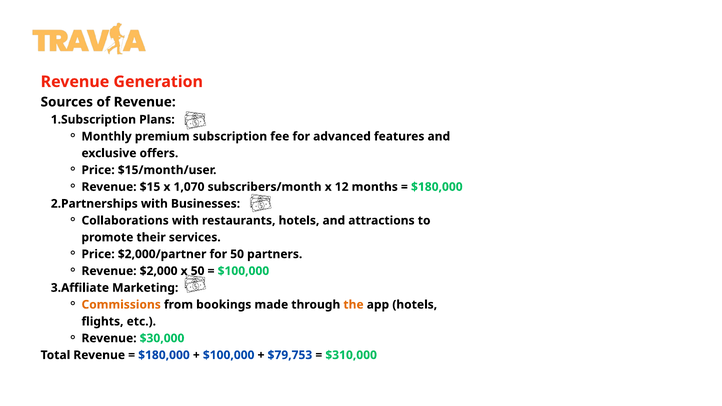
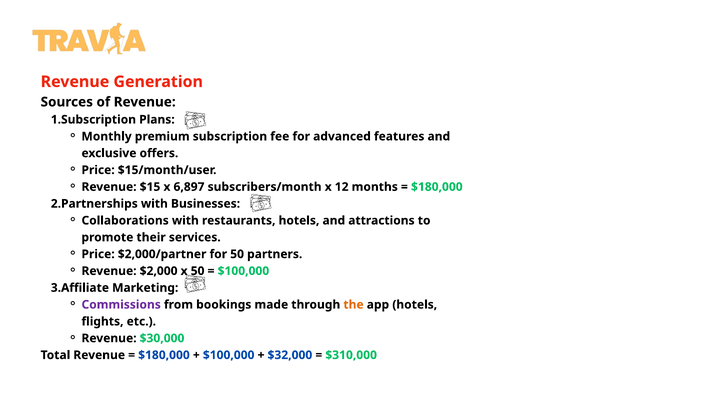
1,070: 1,070 -> 6,897
Commissions colour: orange -> purple
$79,753: $79,753 -> $32,000
